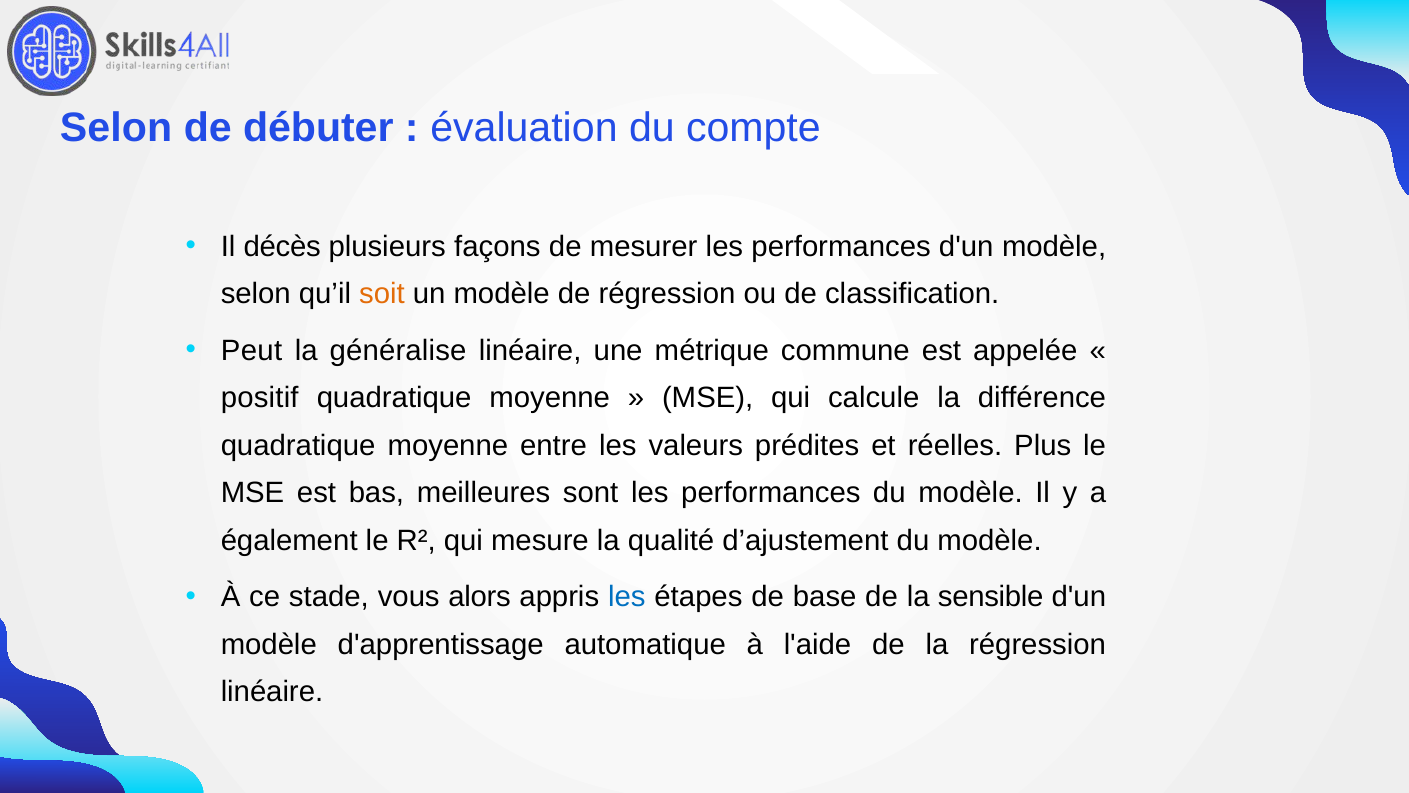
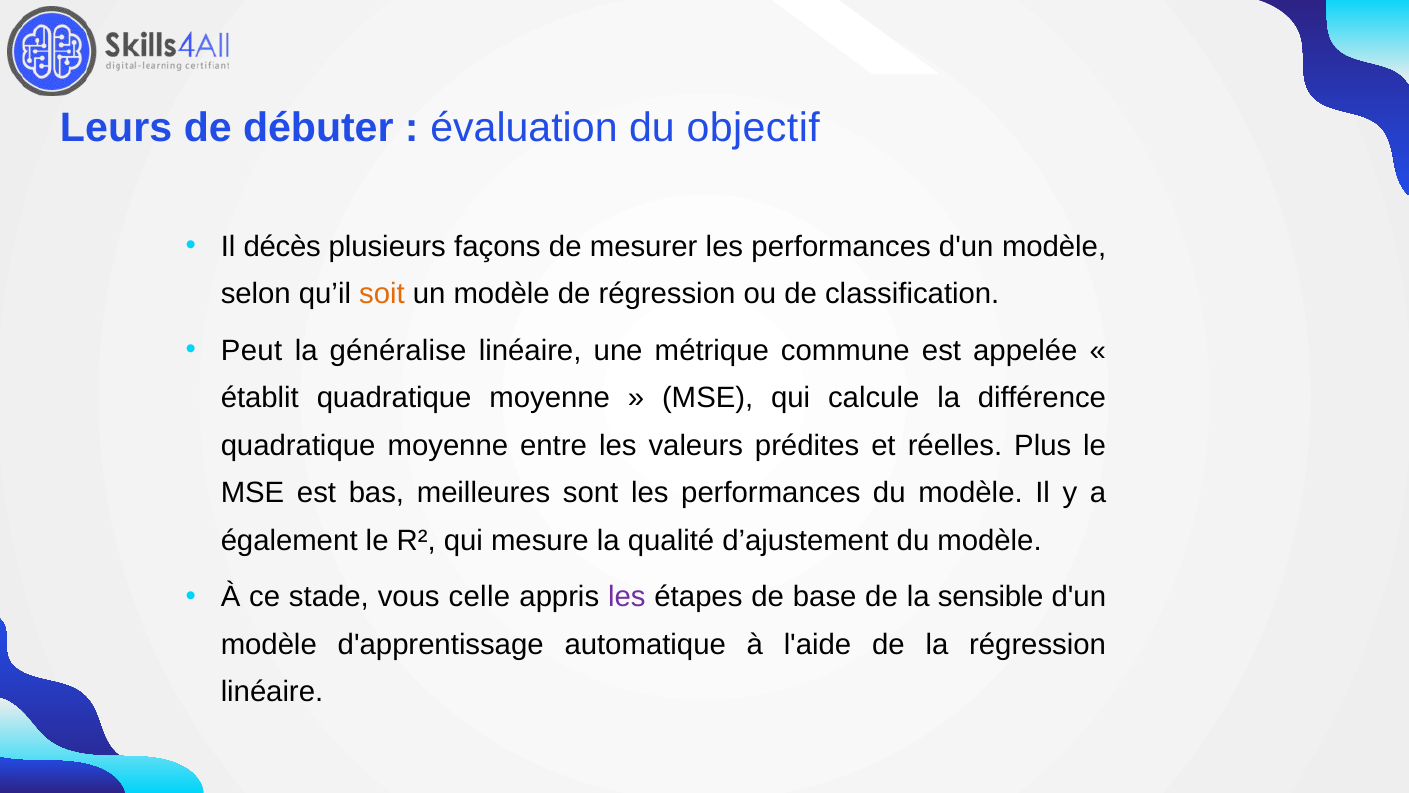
Selon at (116, 128): Selon -> Leurs
compte: compte -> objectif
positif: positif -> établit
alors: alors -> celle
les at (627, 597) colour: blue -> purple
